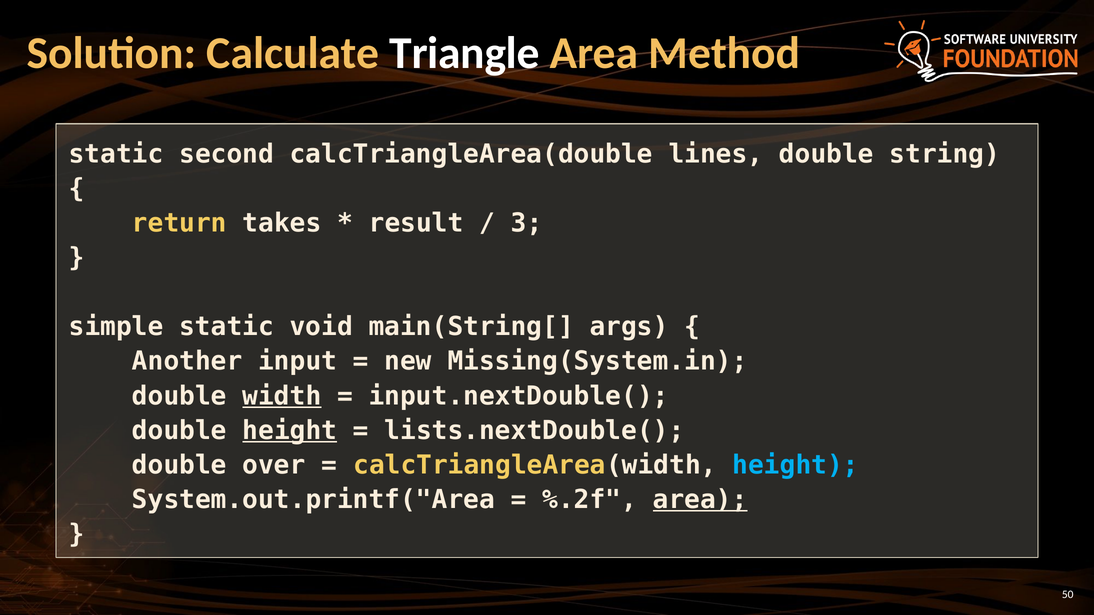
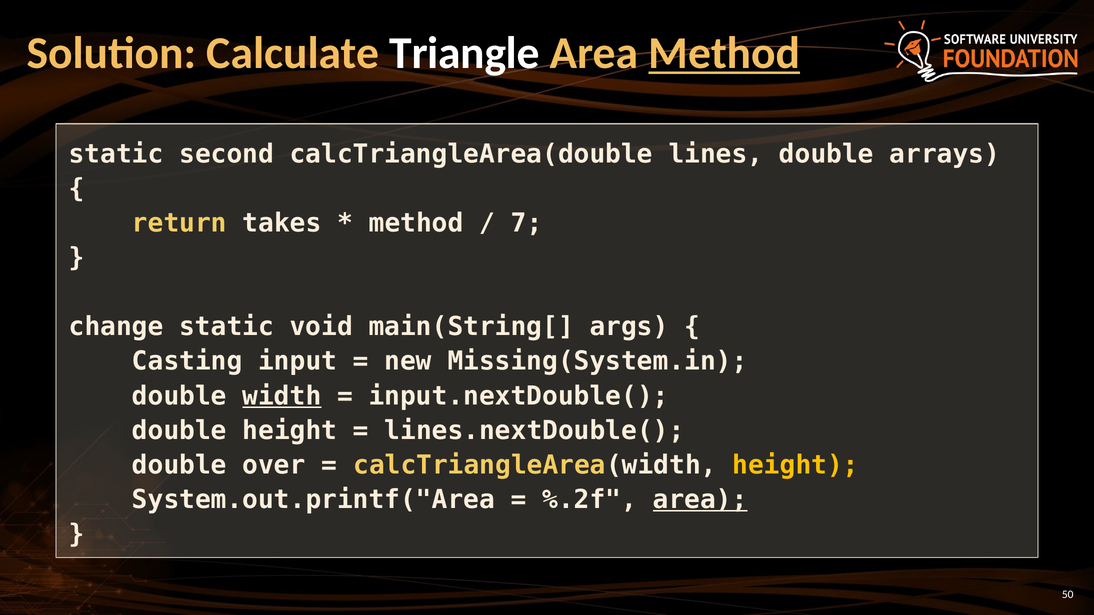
Method at (724, 53) underline: none -> present
string: string -> arrays
result at (416, 223): result -> method
3: 3 -> 7
simple: simple -> change
Another: Another -> Casting
height at (290, 431) underline: present -> none
lists.nextDouble(: lists.nextDouble( -> lines.nextDouble(
height at (796, 465) colour: light blue -> yellow
